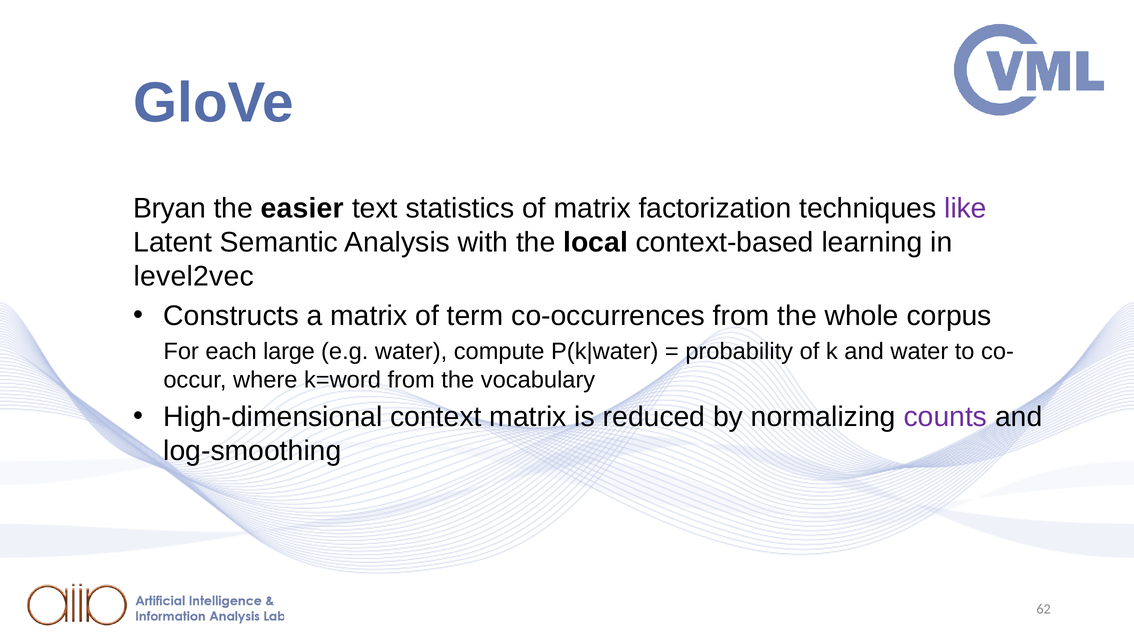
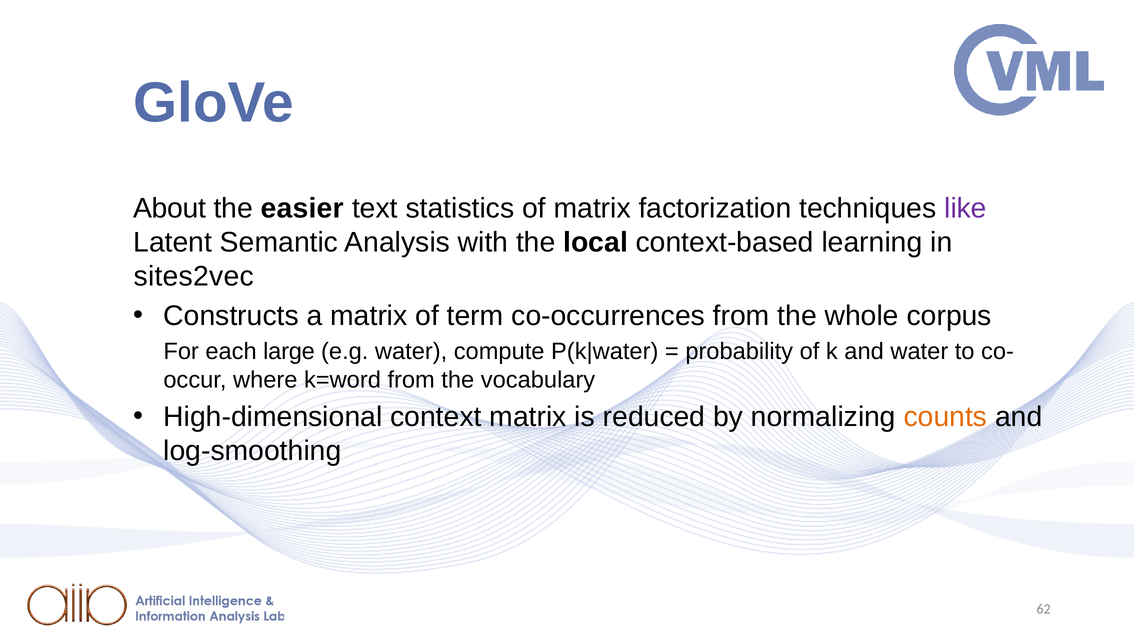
Bryan: Bryan -> About
level2vec: level2vec -> sites2vec
counts colour: purple -> orange
